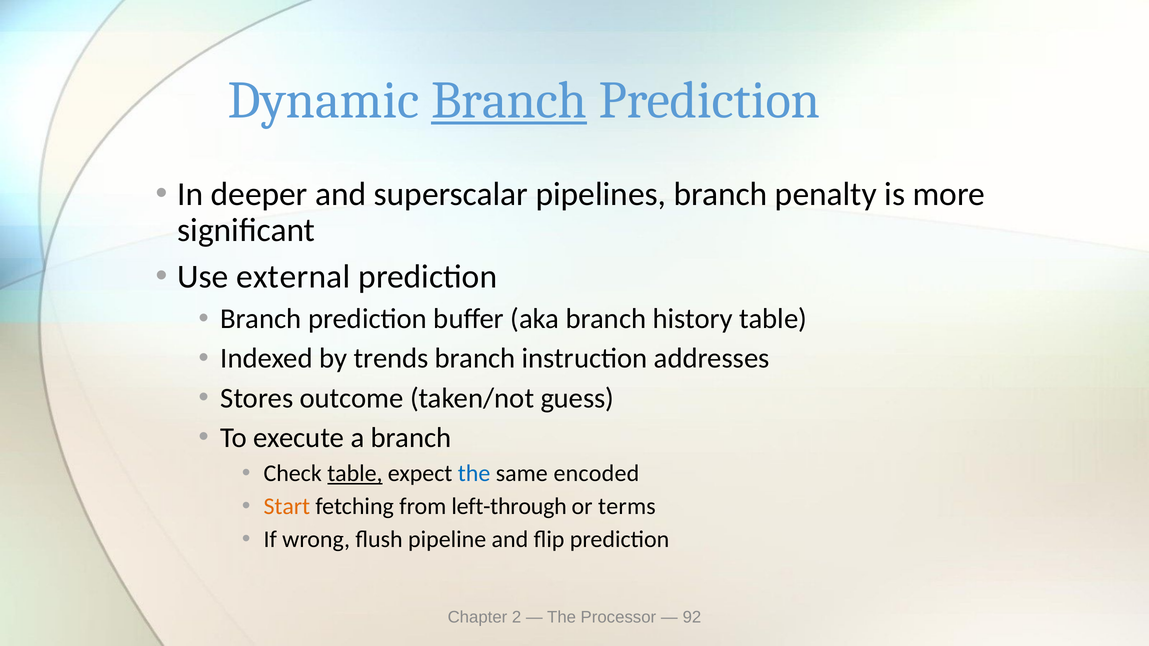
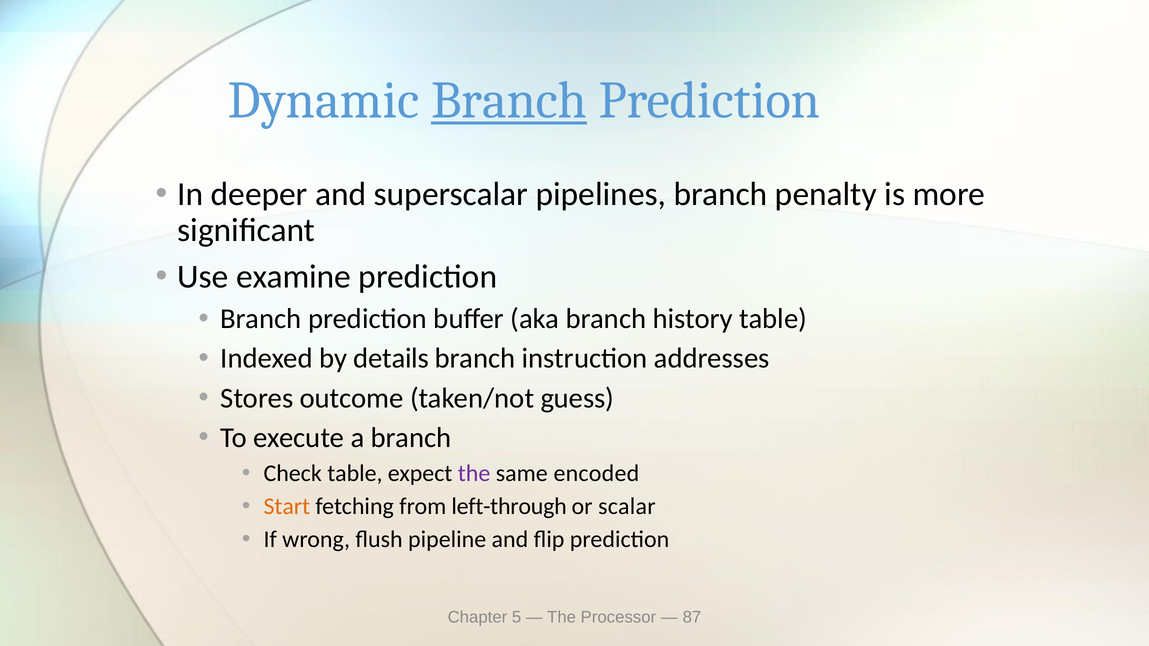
external: external -> examine
trends: trends -> details
table at (355, 473) underline: present -> none
the at (474, 473) colour: blue -> purple
terms: terms -> scalar
2: 2 -> 5
92: 92 -> 87
